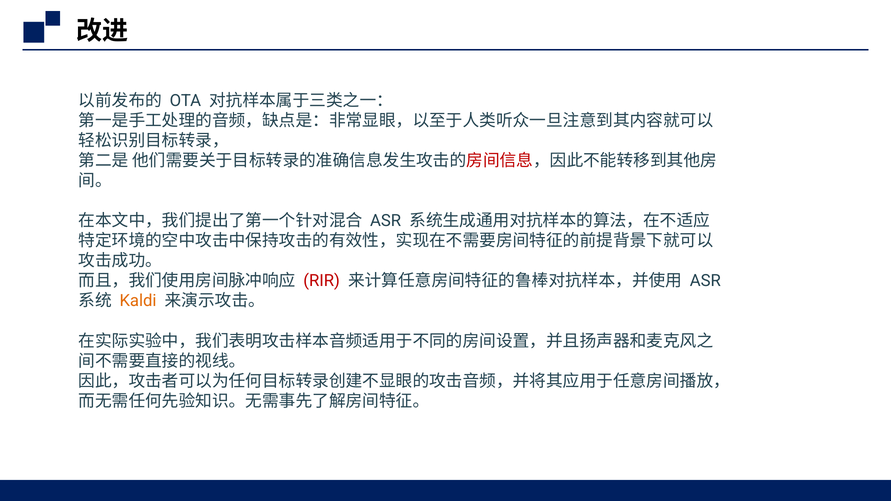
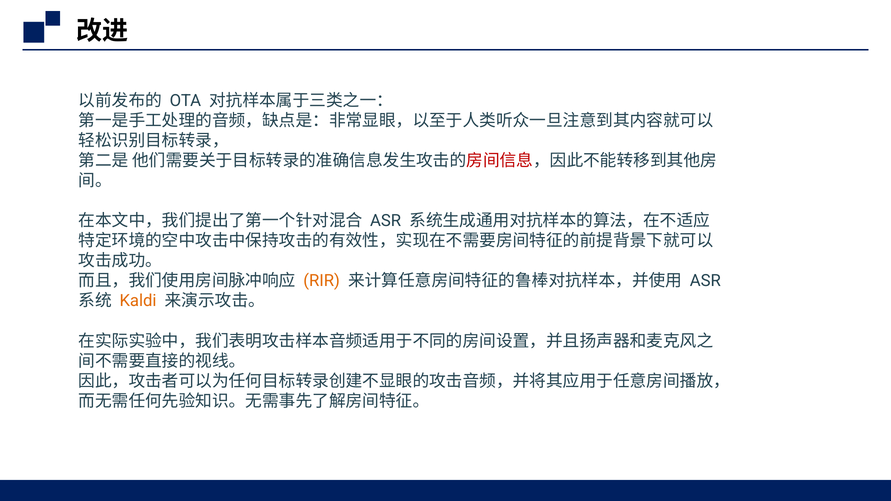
RIR colour: red -> orange
